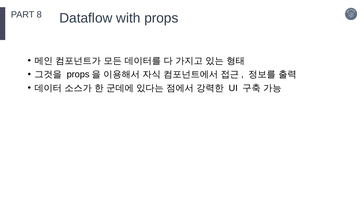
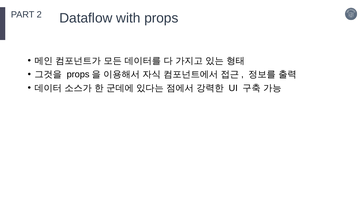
8: 8 -> 2
